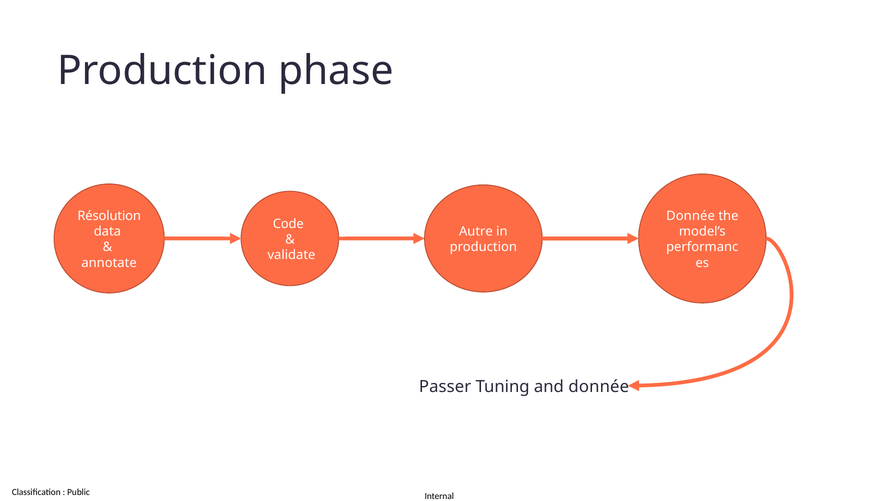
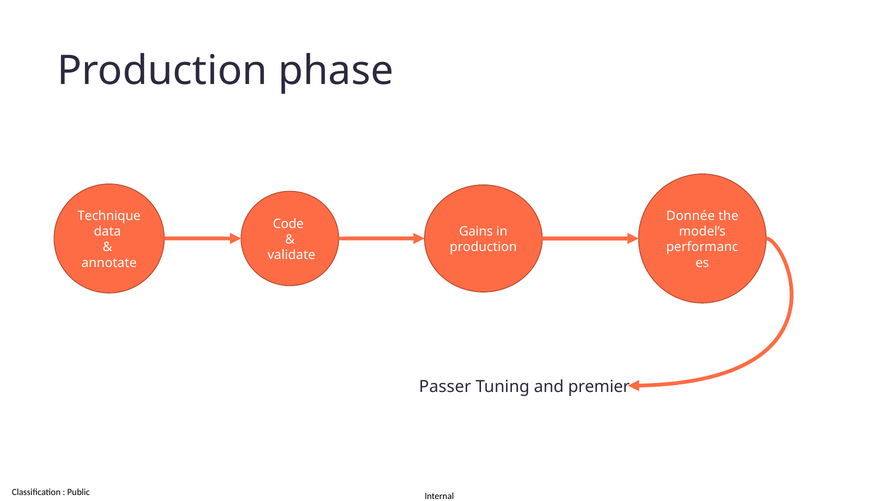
Résolution: Résolution -> Technique
Autre: Autre -> Gains
and donnée: donnée -> premier
